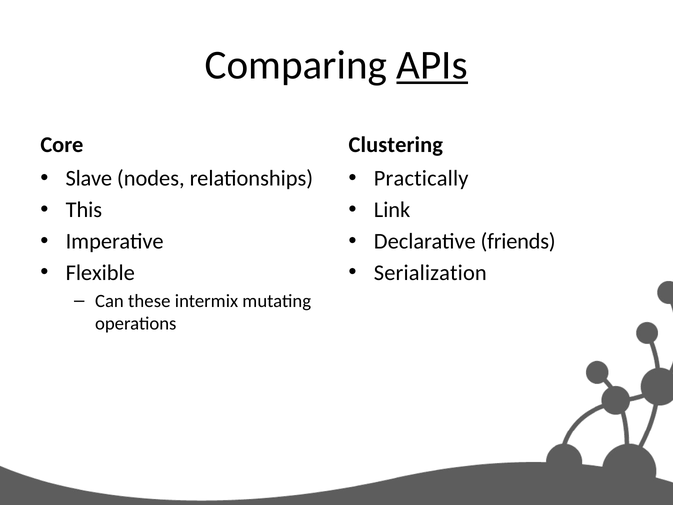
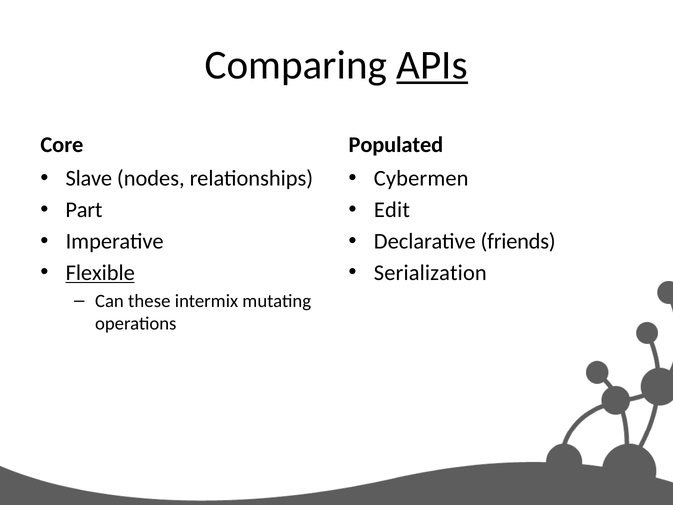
Clustering: Clustering -> Populated
Practically: Practically -> Cybermen
This: This -> Part
Link: Link -> Edit
Flexible underline: none -> present
